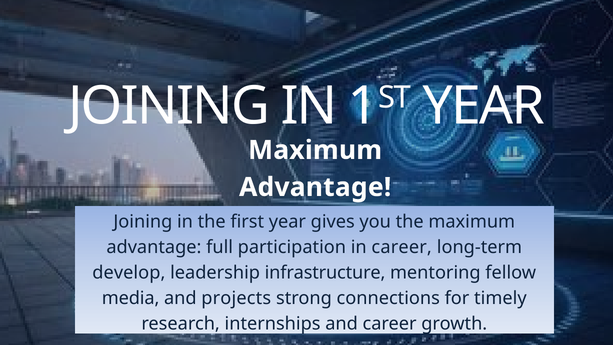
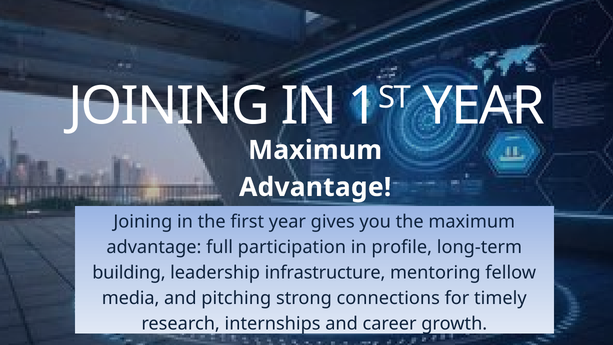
in career: career -> profile
develop: develop -> building
projects: projects -> pitching
